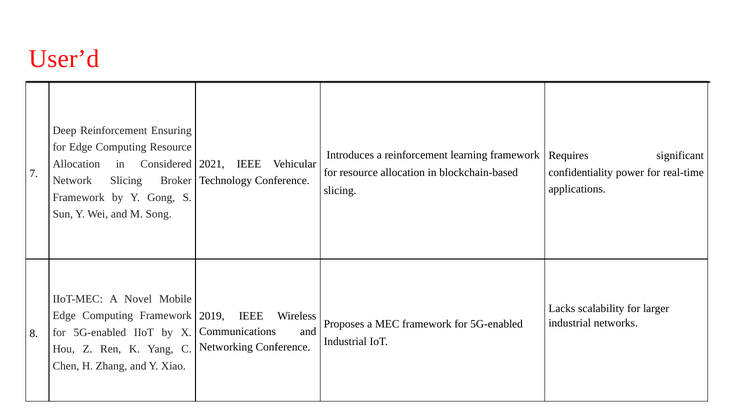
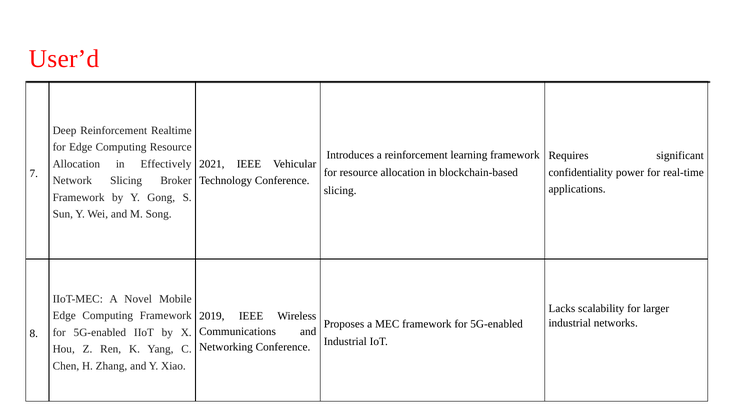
Ensuring: Ensuring -> Realtime
Considered: Considered -> Effectively
